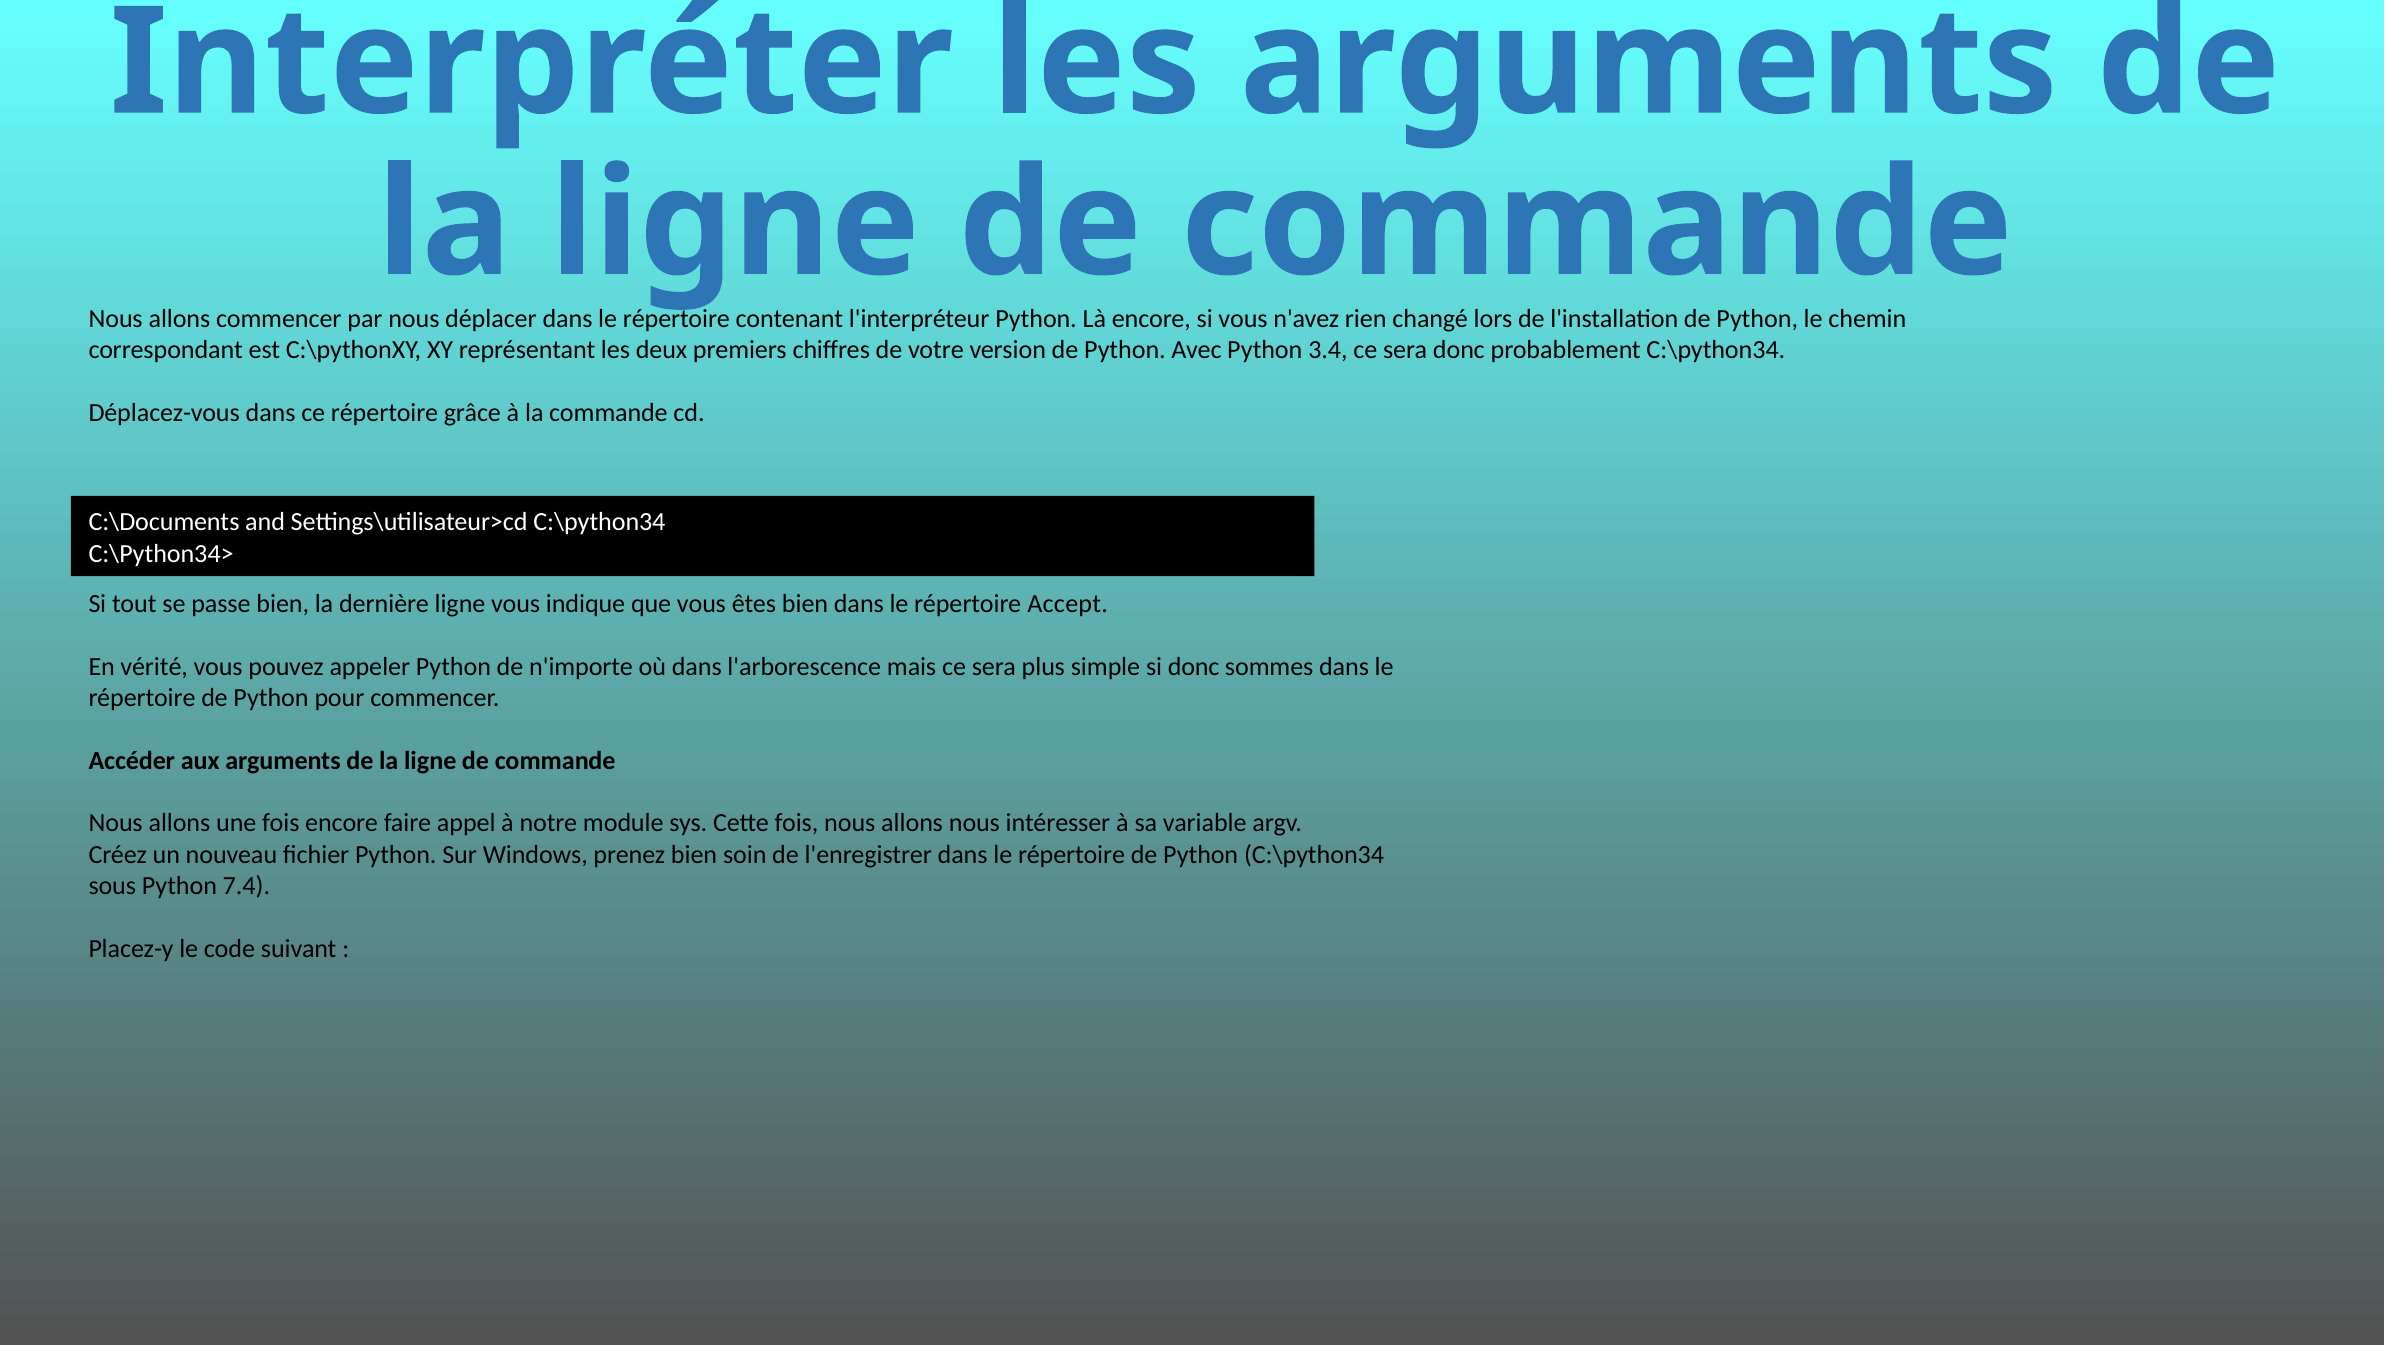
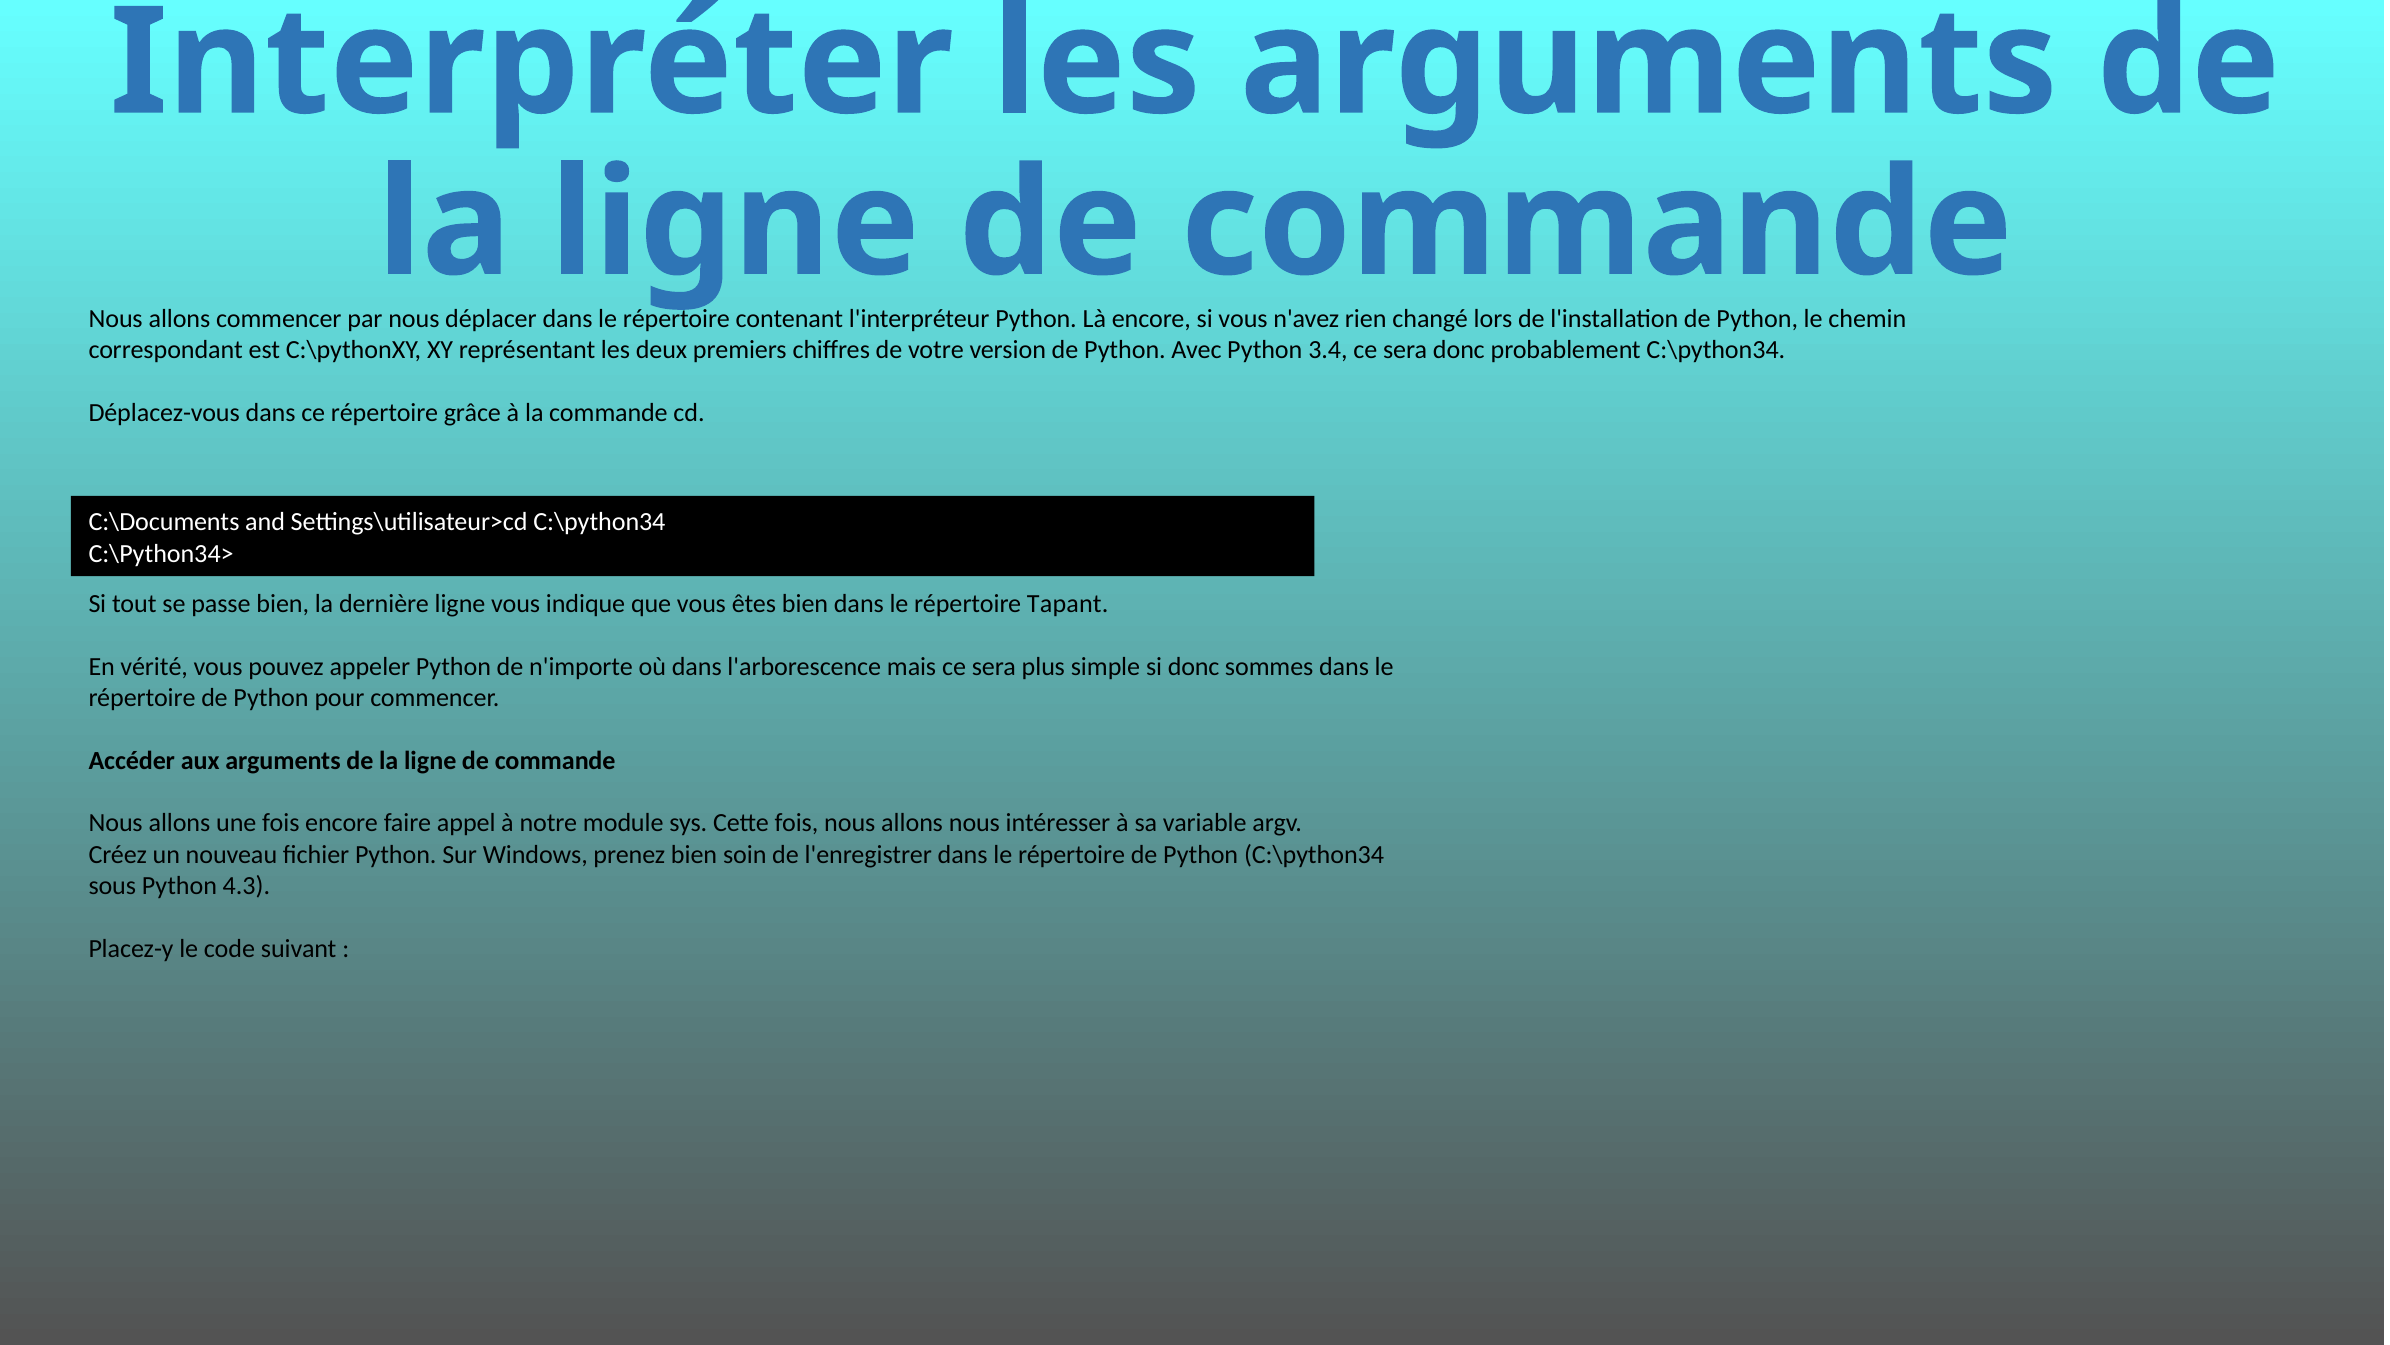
Accept: Accept -> Tapant
7.4: 7.4 -> 4.3
